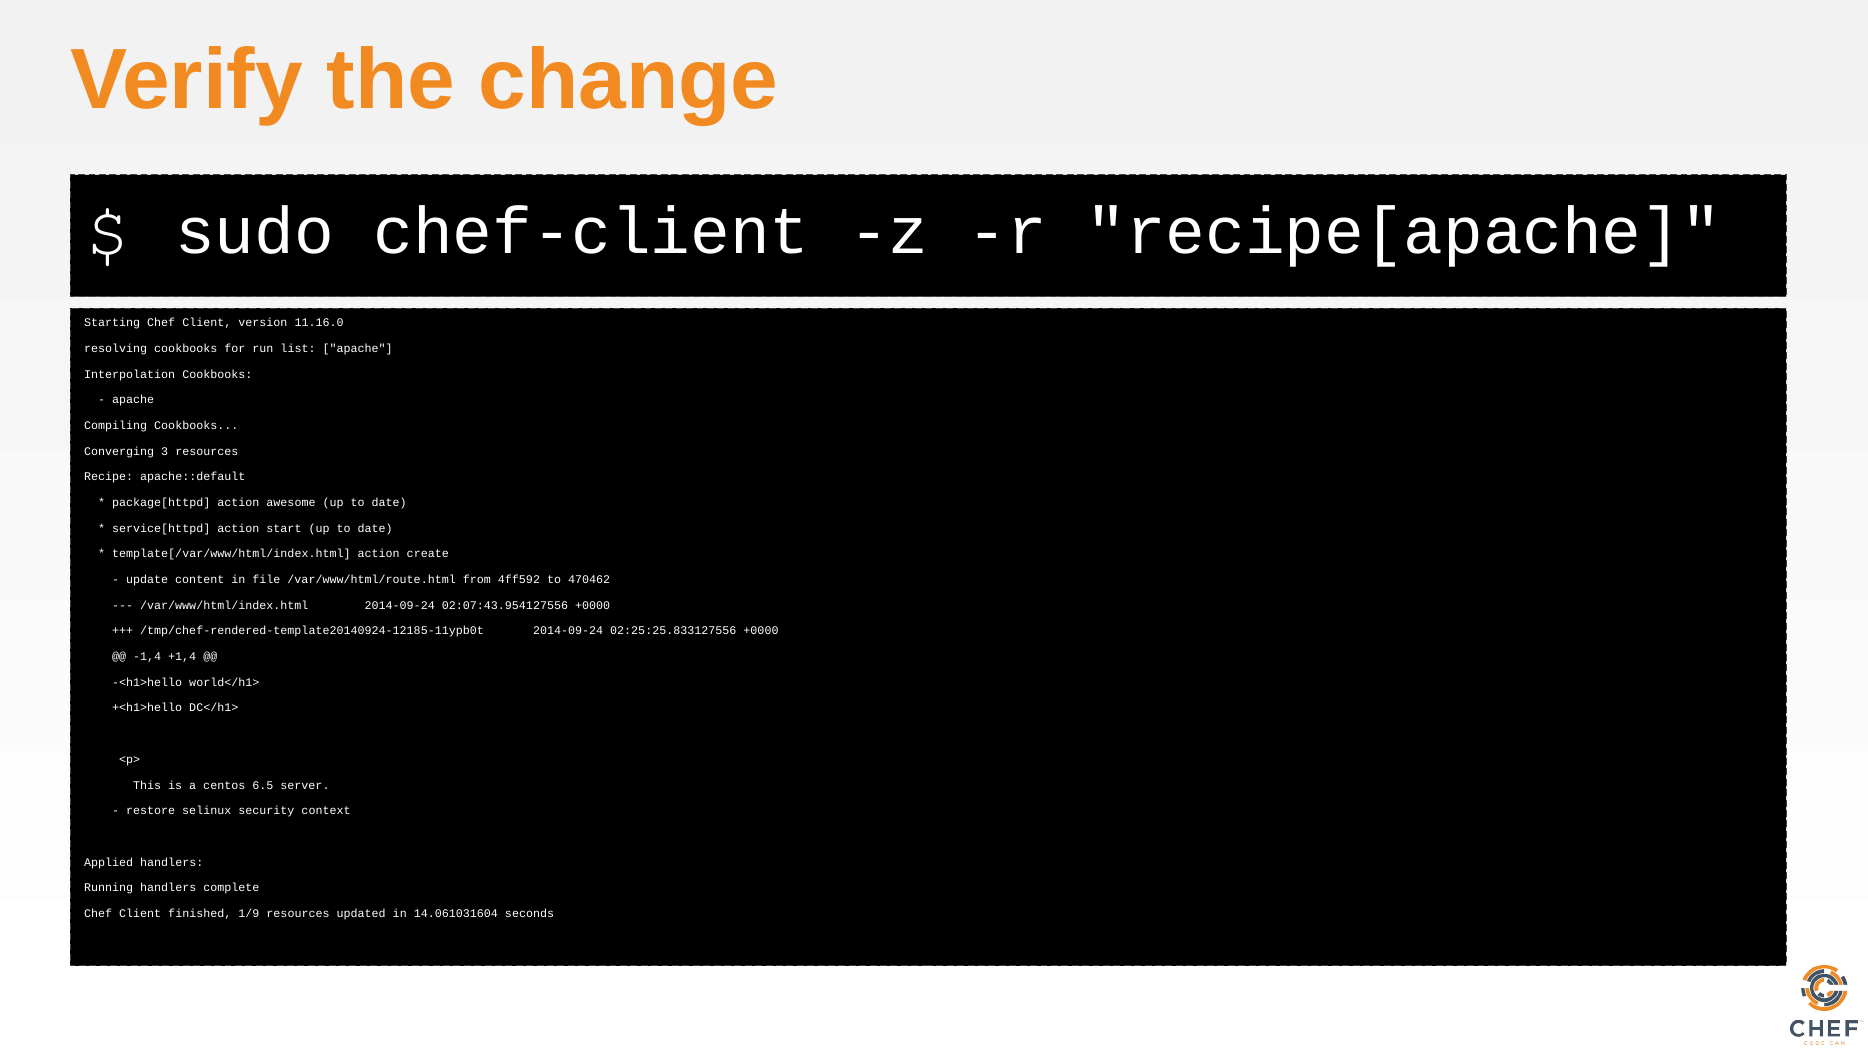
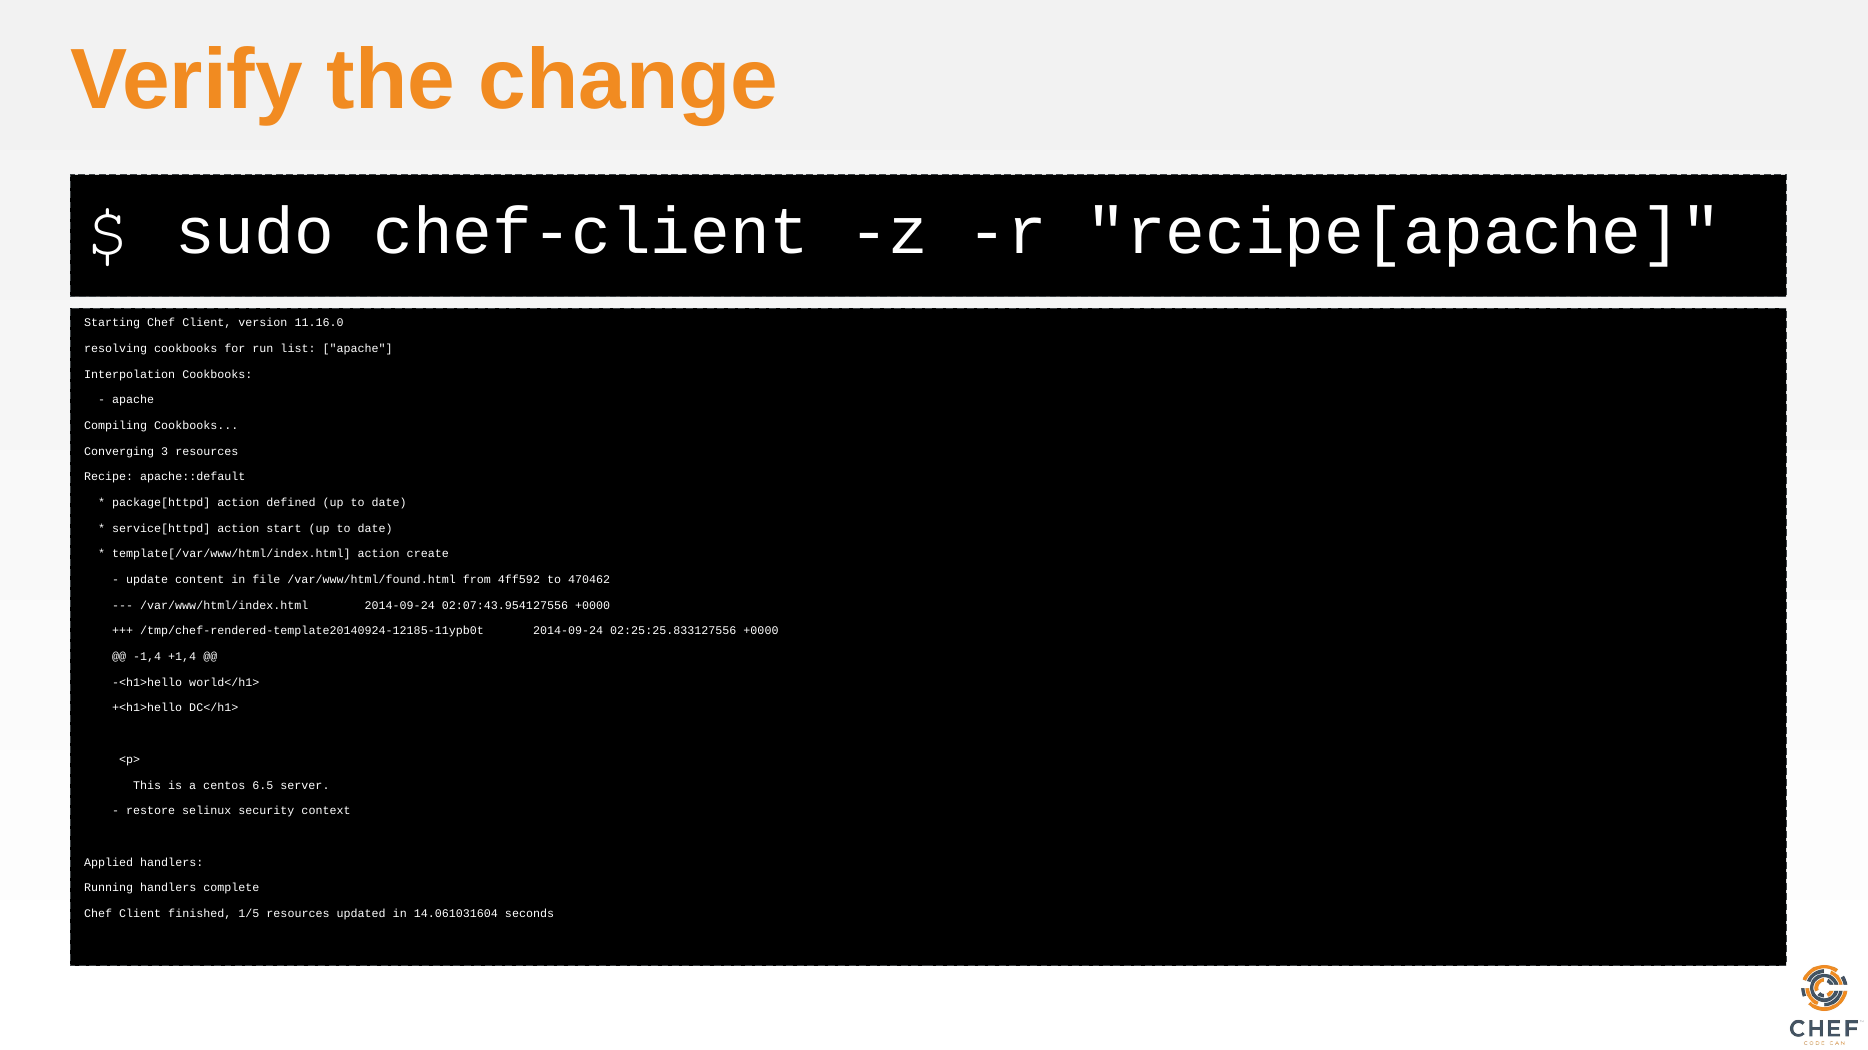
awesome: awesome -> defined
/var/www/html/route.html: /var/www/html/route.html -> /var/www/html/found.html
1/9: 1/9 -> 1/5
